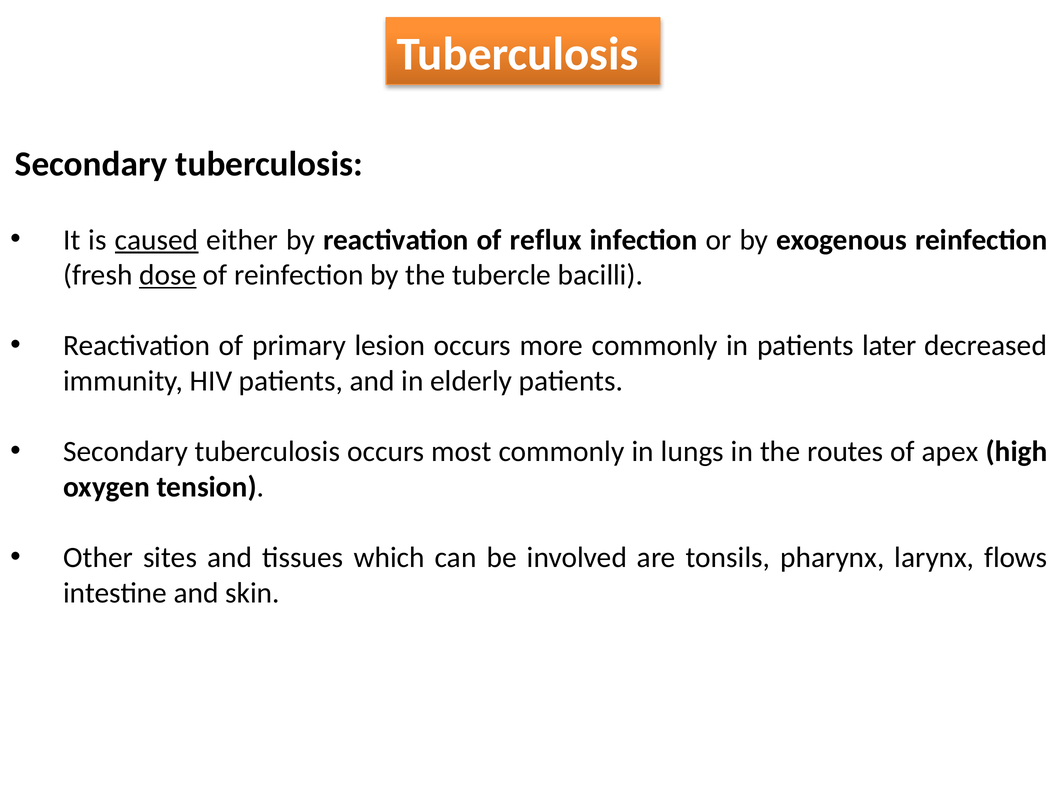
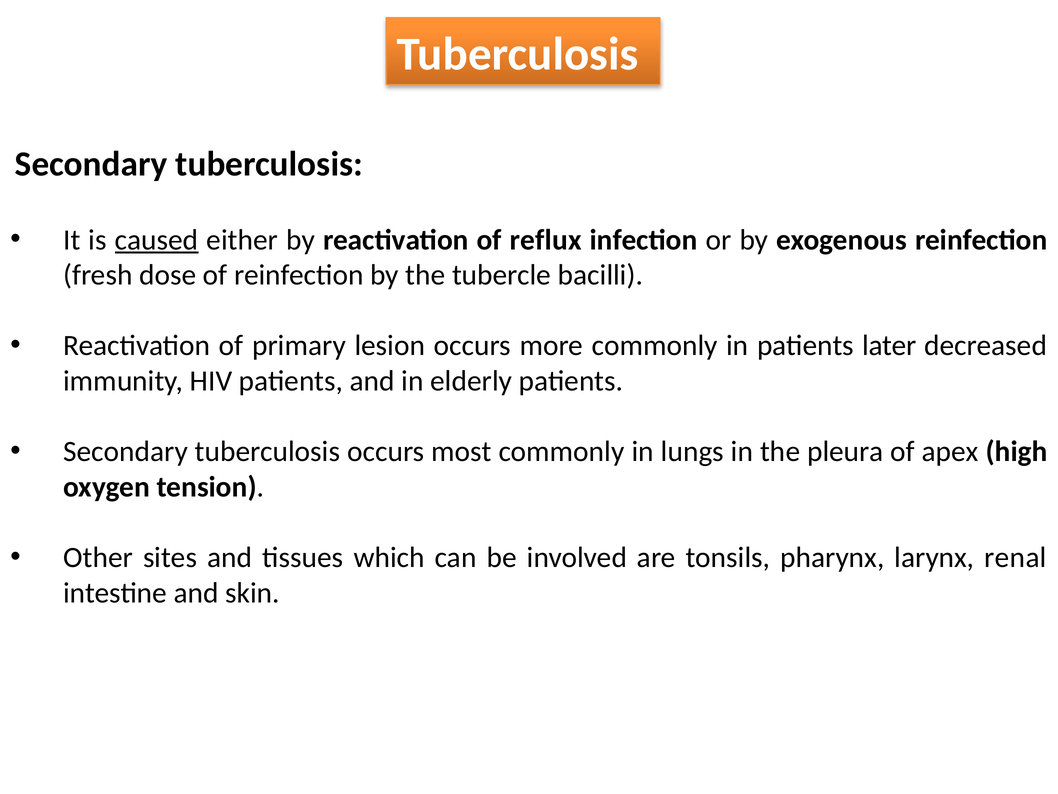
dose underline: present -> none
routes: routes -> pleura
flows: flows -> renal
